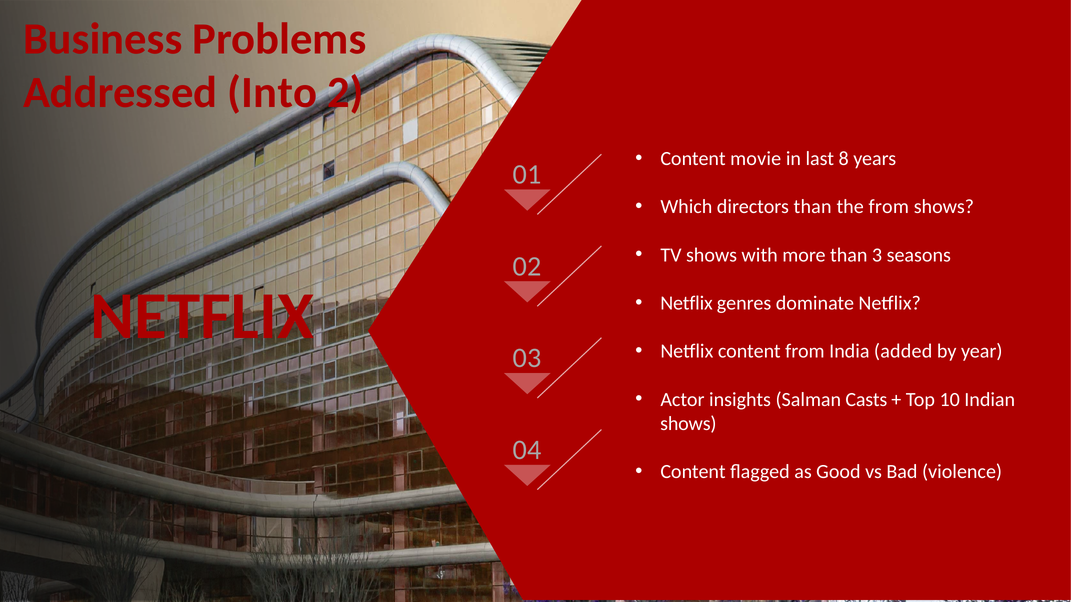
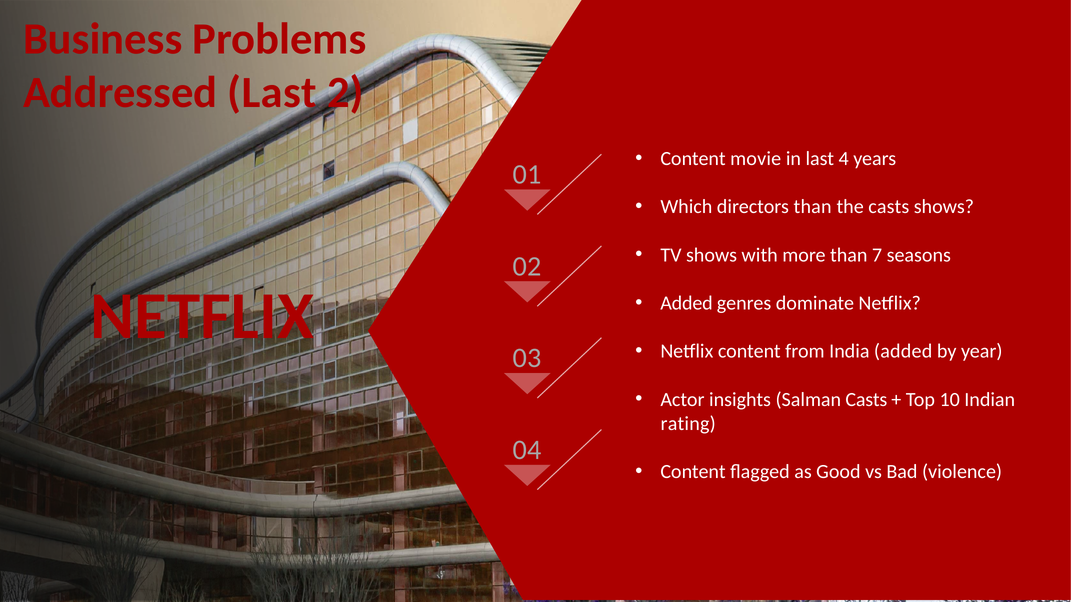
Addressed Into: Into -> Last
8: 8 -> 4
the from: from -> casts
3: 3 -> 7
Netflix at (687, 303): Netflix -> Added
shows at (688, 424): shows -> rating
